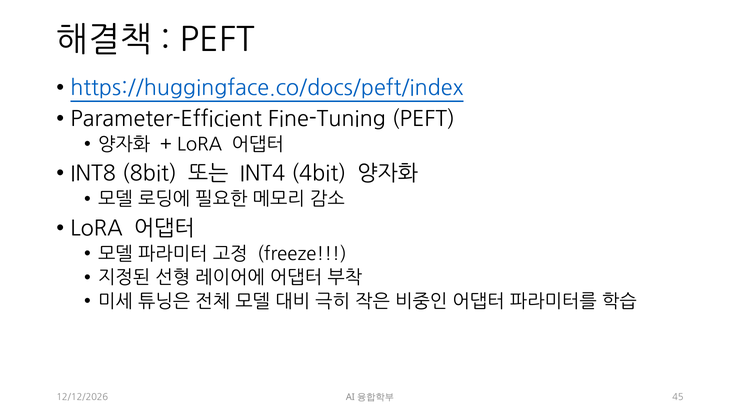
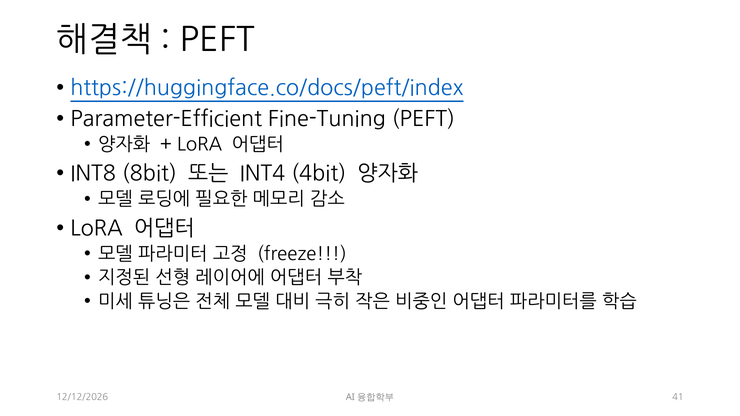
45: 45 -> 41
